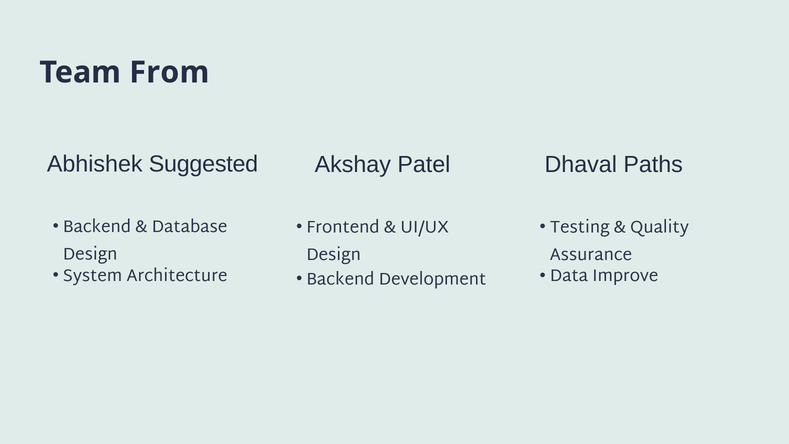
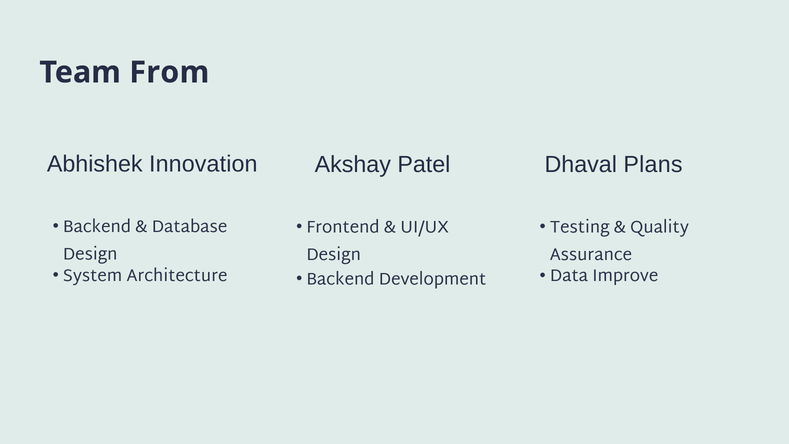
Suggested: Suggested -> Innovation
Paths: Paths -> Plans
